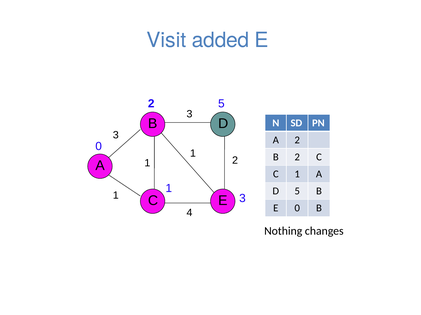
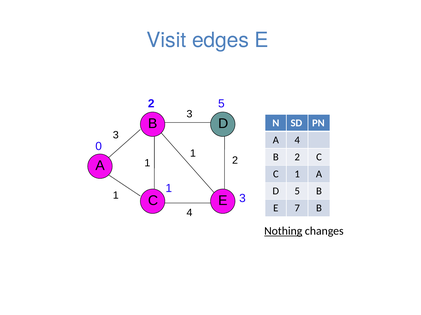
added: added -> edges
A 2: 2 -> 4
E 0: 0 -> 7
Nothing underline: none -> present
